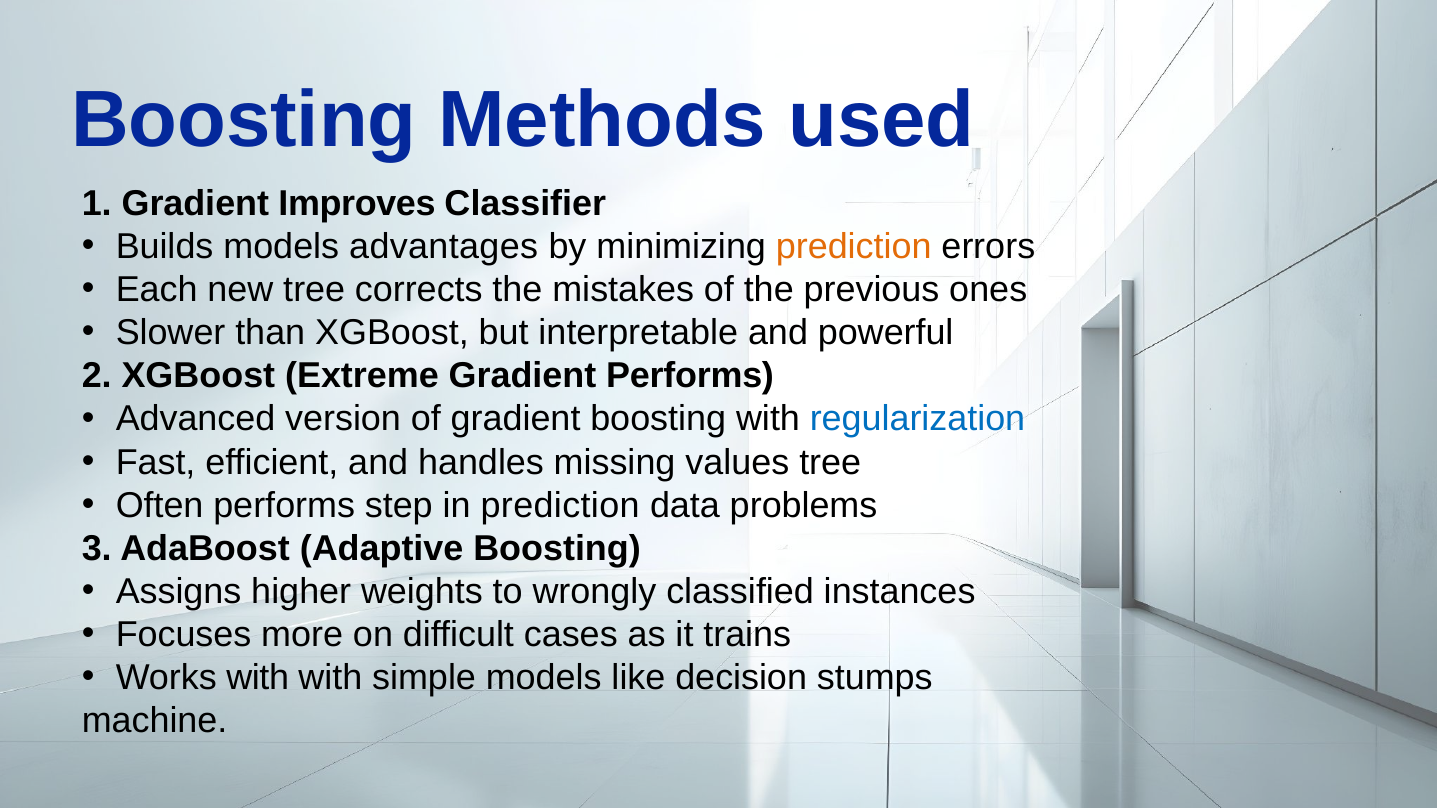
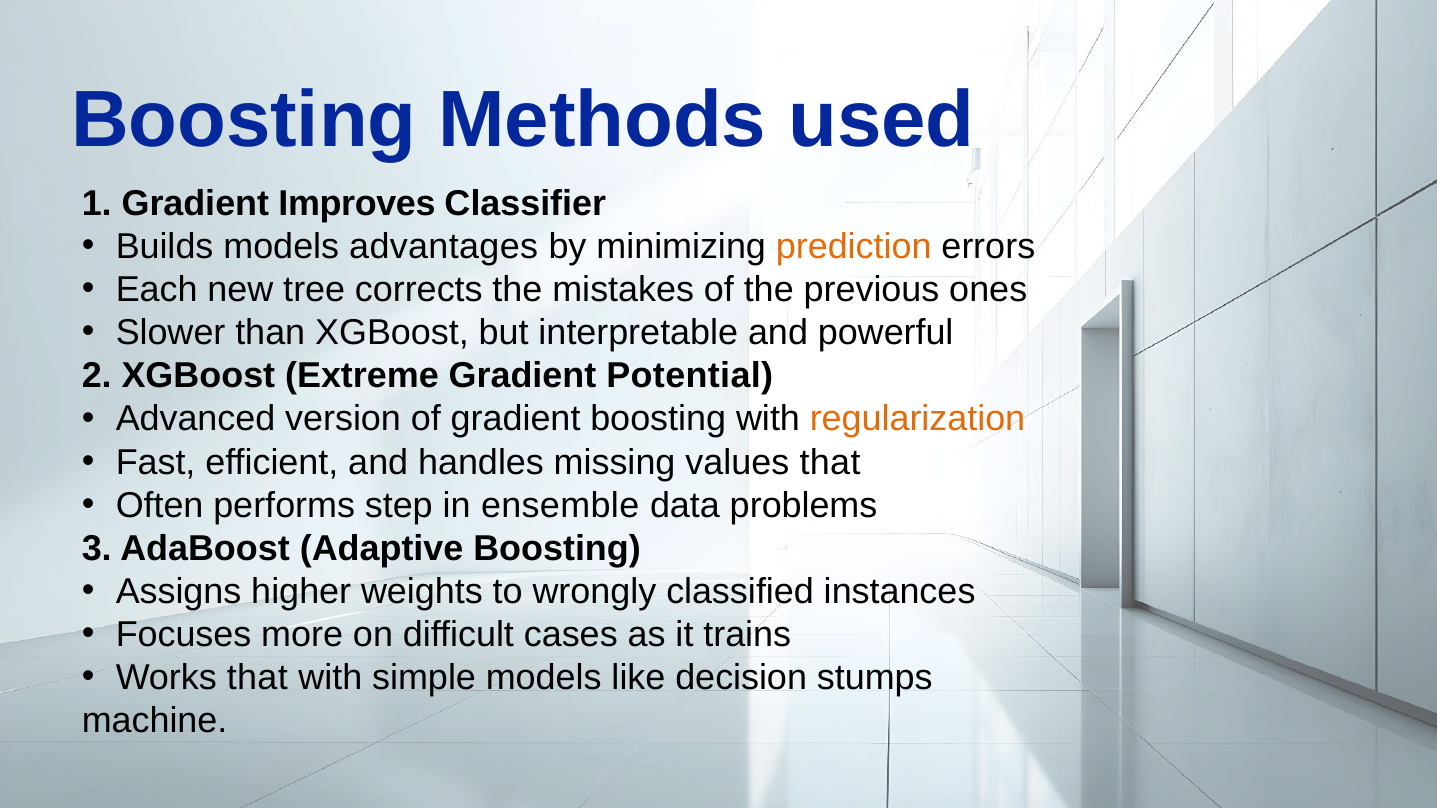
Gradient Performs: Performs -> Potential
regularization colour: blue -> orange
values tree: tree -> that
in prediction: prediction -> ensemble
Works with: with -> that
